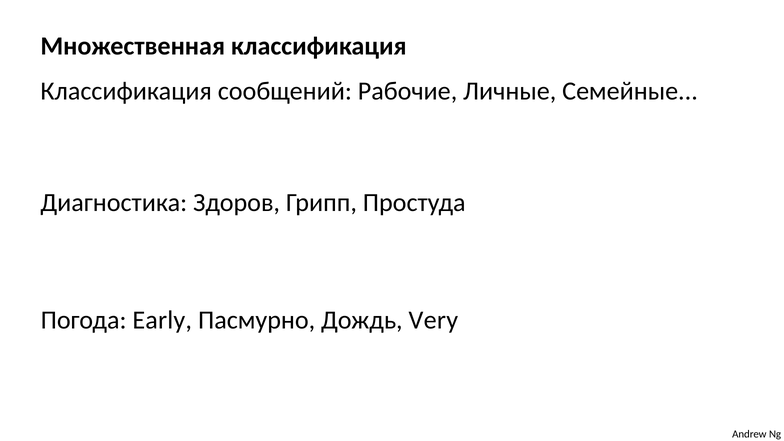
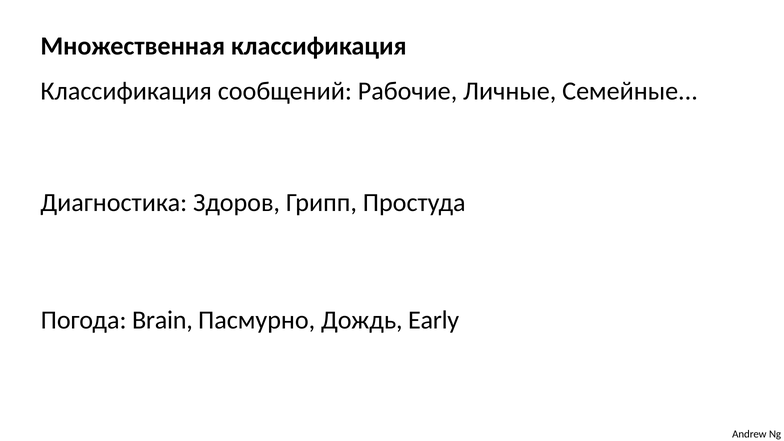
Early: Early -> Brain
Very: Very -> Early
